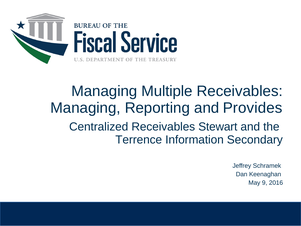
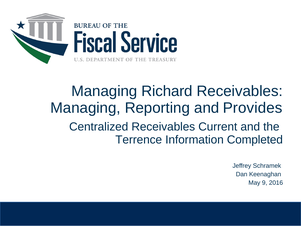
Multiple: Multiple -> Richard
Stewart: Stewart -> Current
Secondary: Secondary -> Completed
